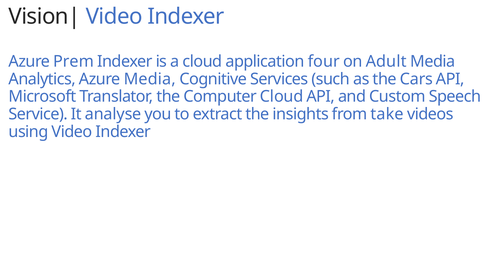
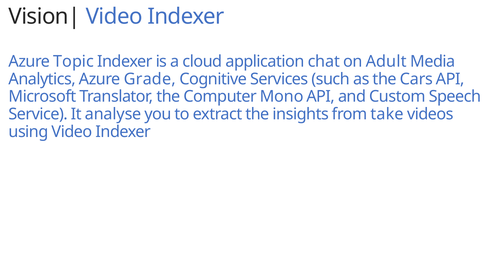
Prem: Prem -> Topic
four: four -> chat
Azure Media: Media -> Grade
Computer Cloud: Cloud -> Mono
